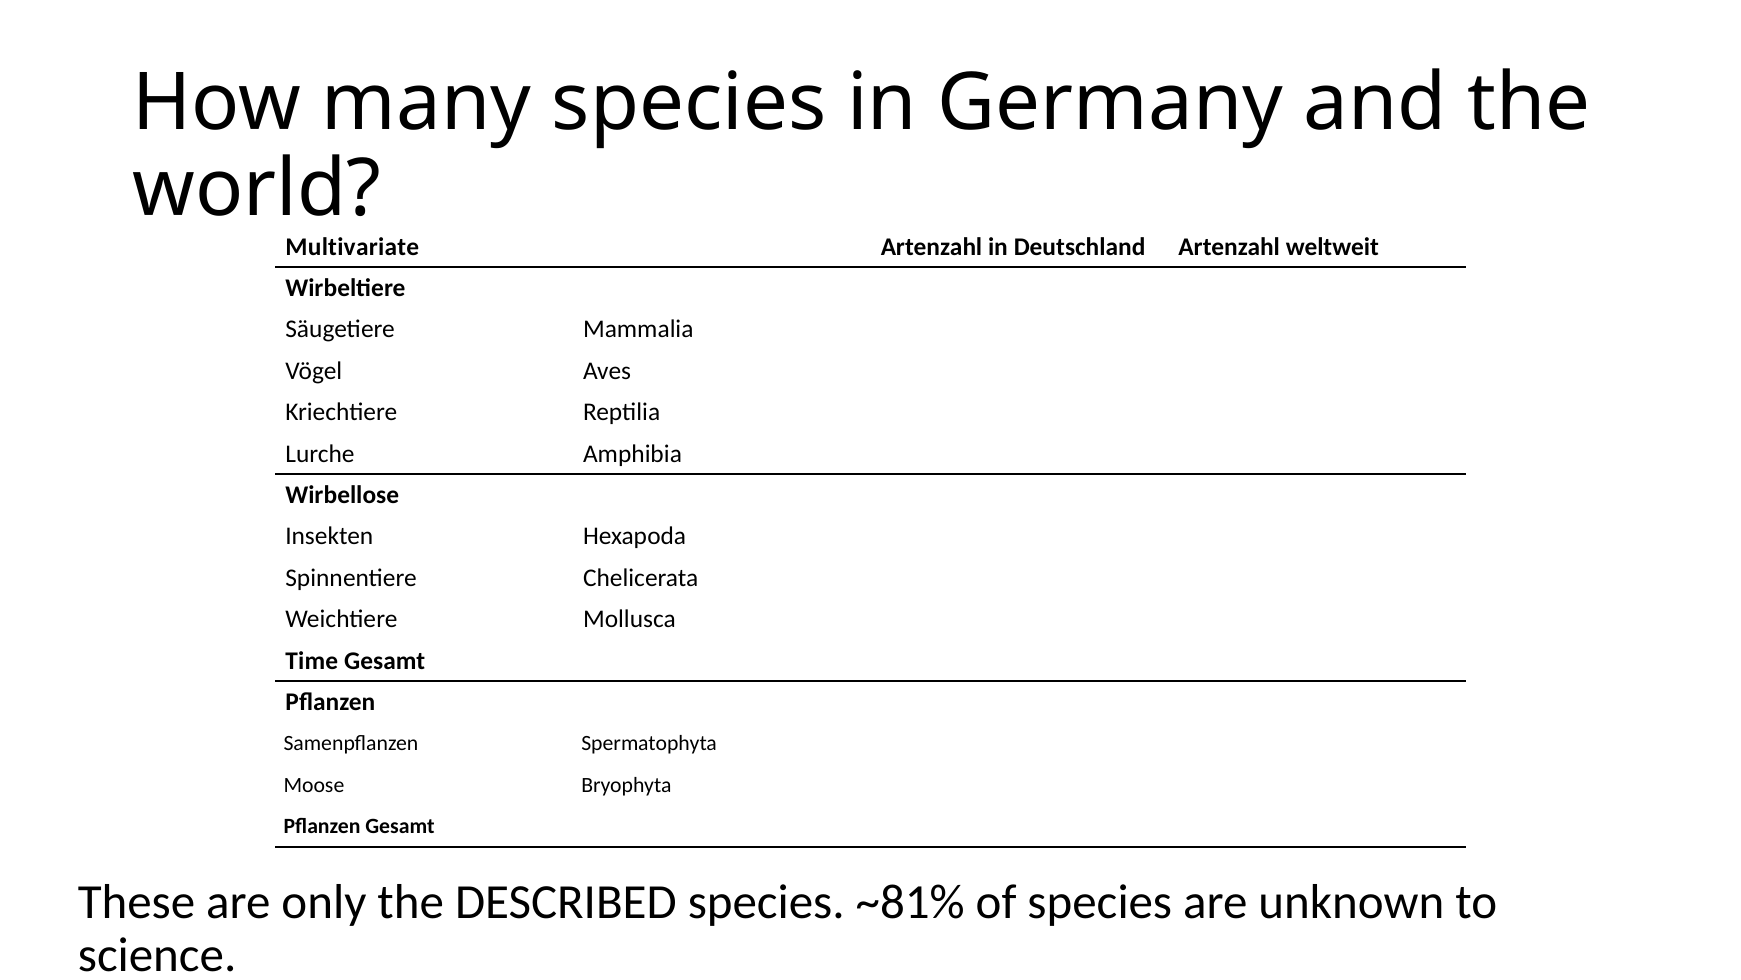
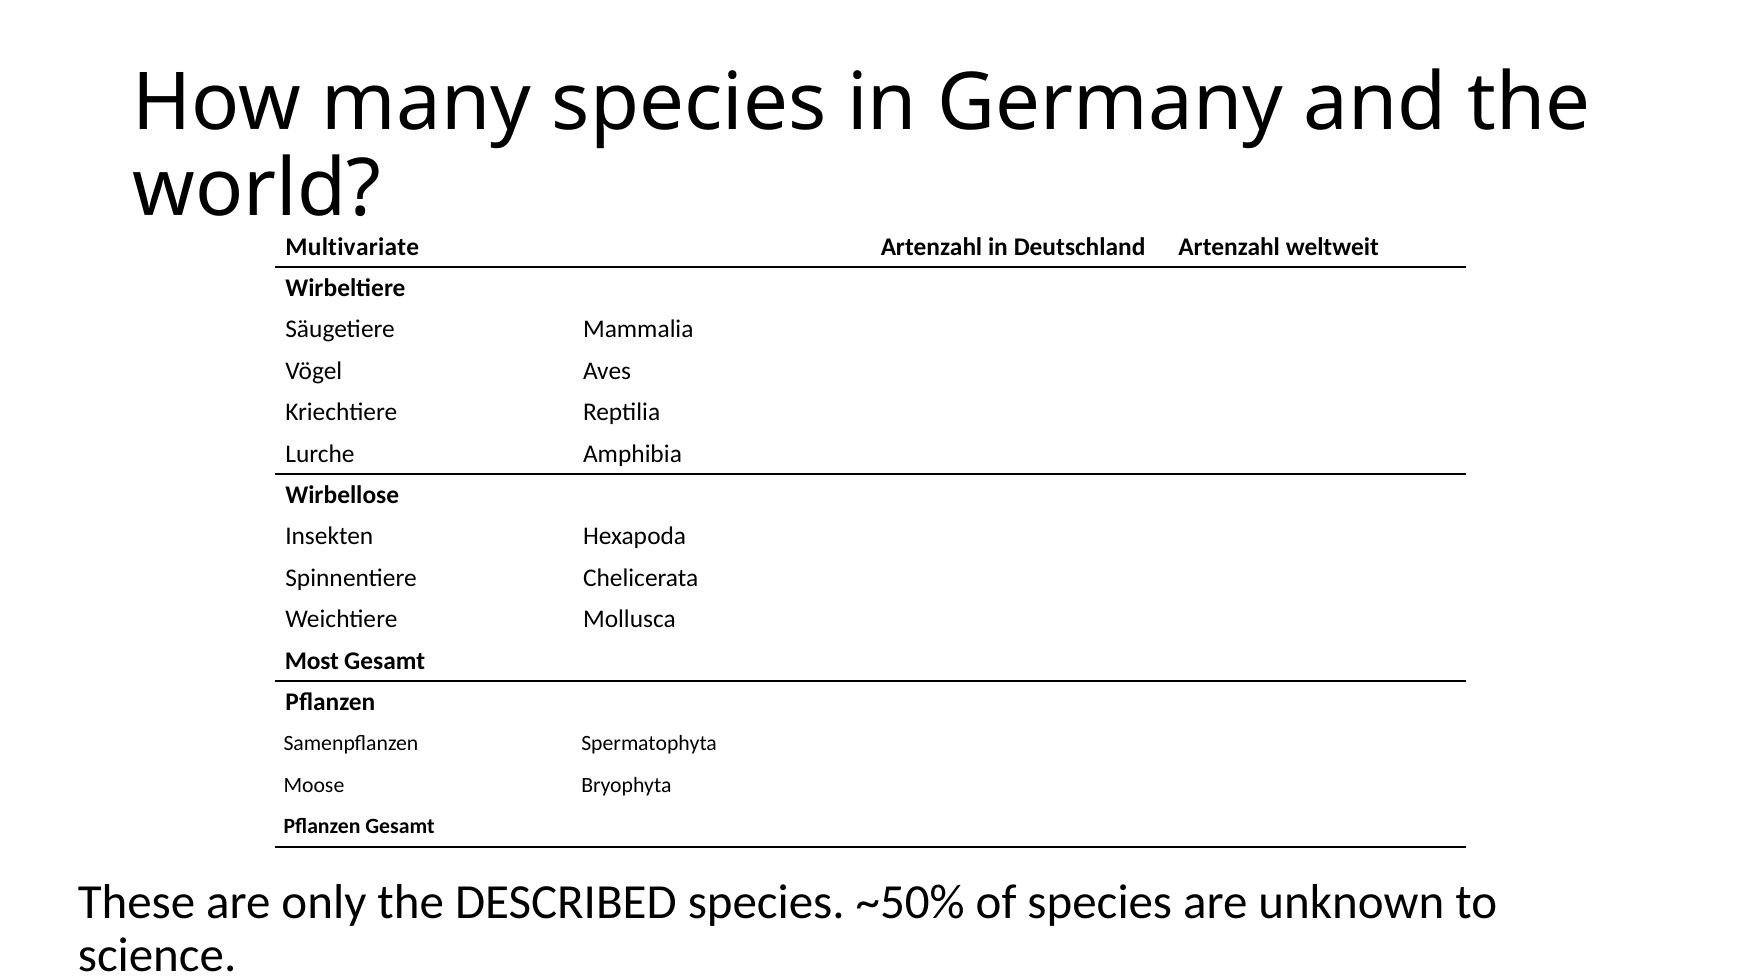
Time: Time -> Most
~81%: ~81% -> ~50%
